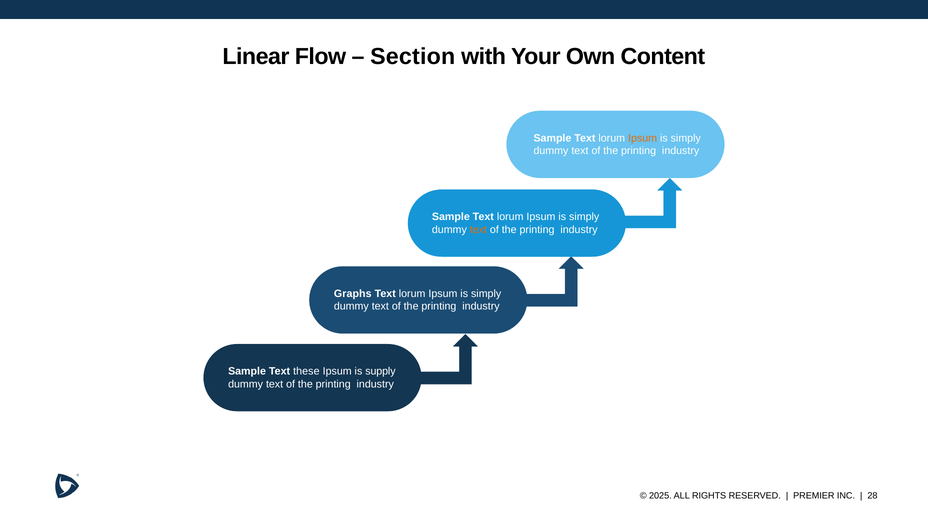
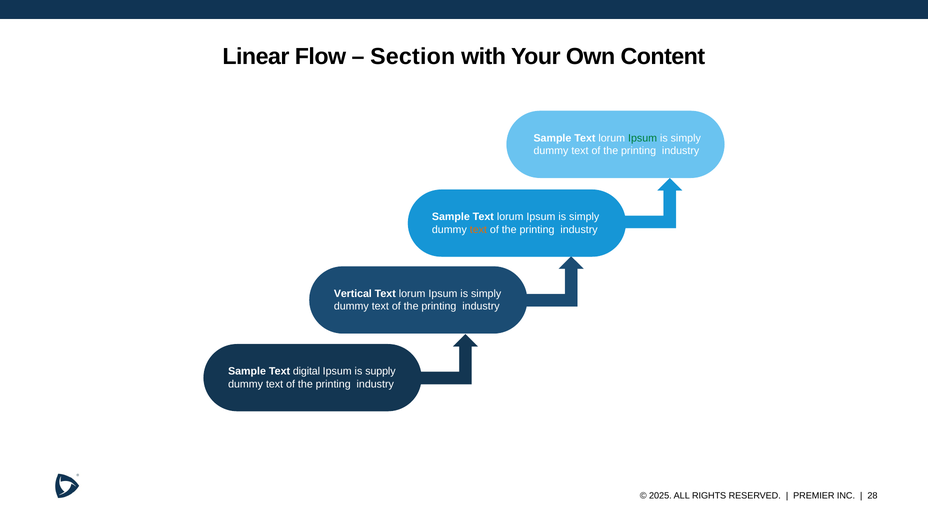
Ipsum at (643, 138) colour: orange -> green
Graphs: Graphs -> Vertical
these: these -> digital
